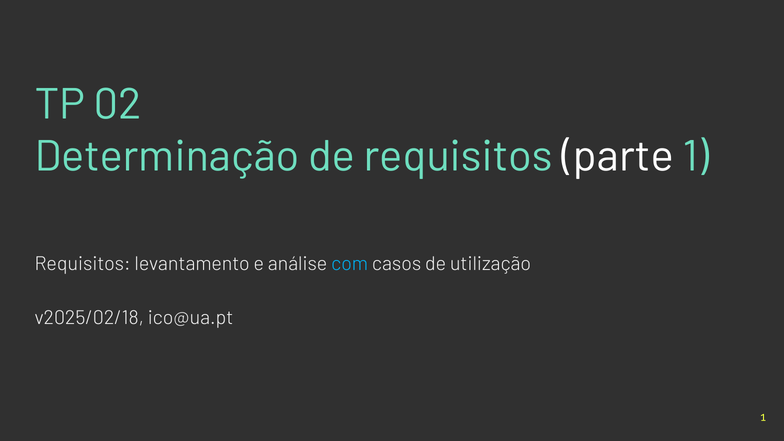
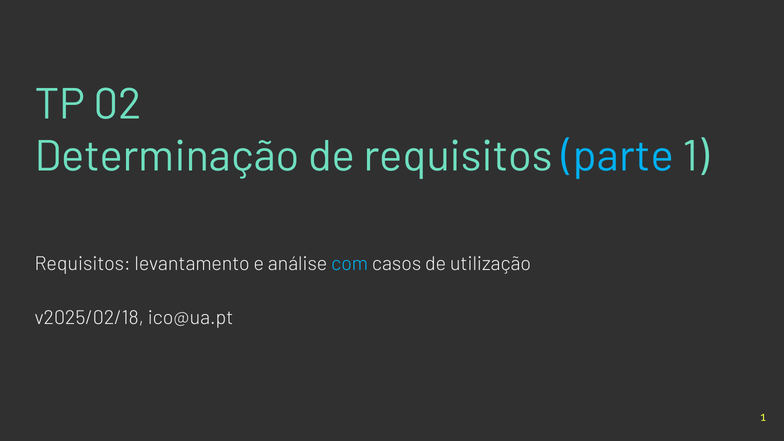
parte colour: white -> light blue
